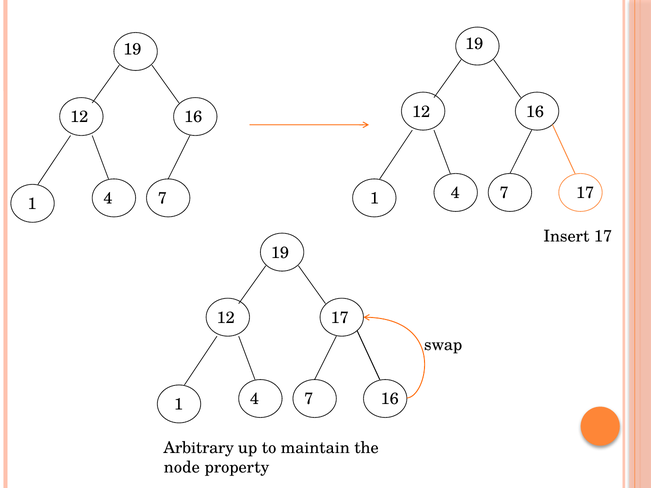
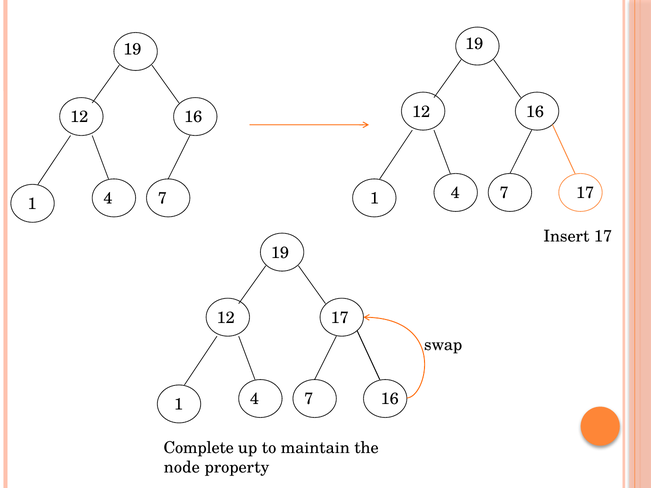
Arbitrary: Arbitrary -> Complete
